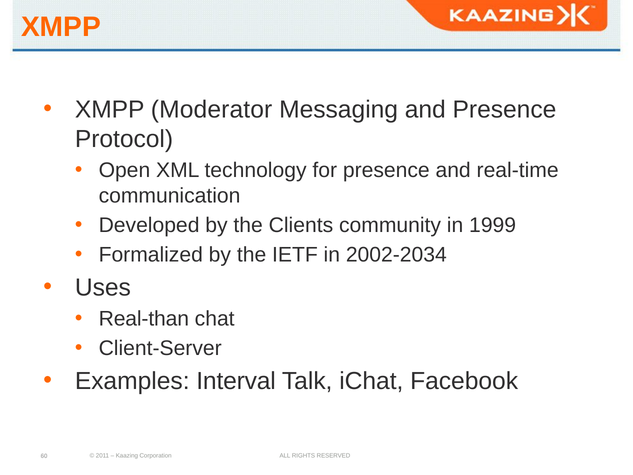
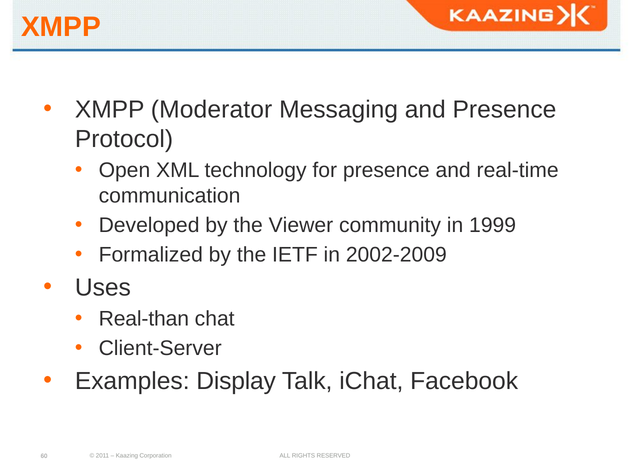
Clients: Clients -> Viewer
2002-2034: 2002-2034 -> 2002-2009
Interval: Interval -> Display
